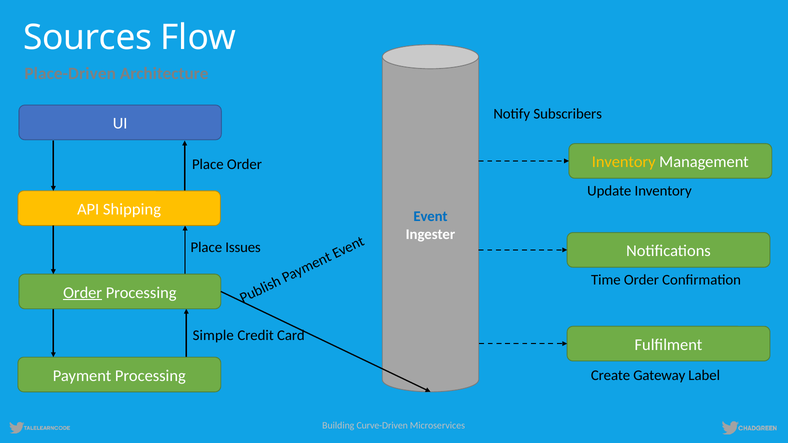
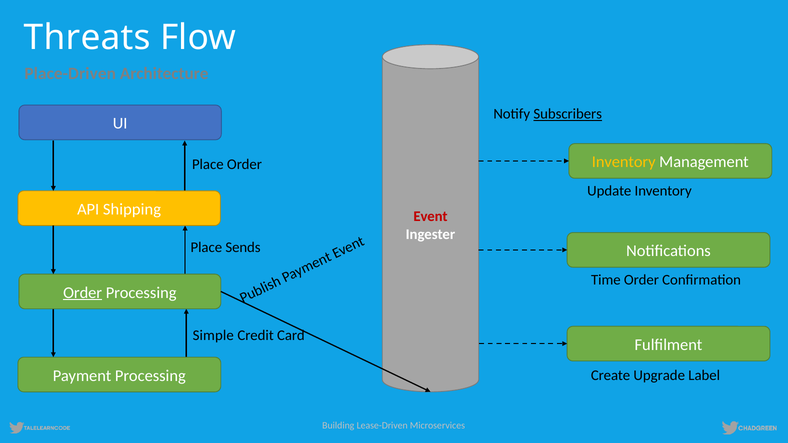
Sources: Sources -> Threats
Subscribers underline: none -> present
Event colour: blue -> red
Issues: Issues -> Sends
Gateway: Gateway -> Upgrade
Curve-Driven: Curve-Driven -> Lease-Driven
